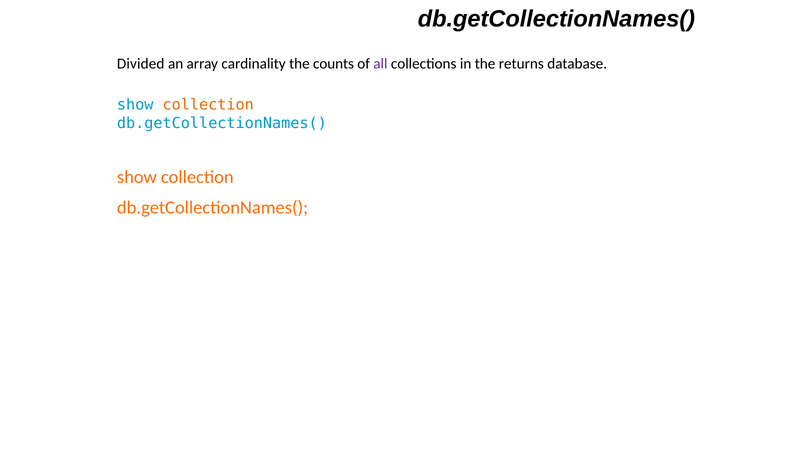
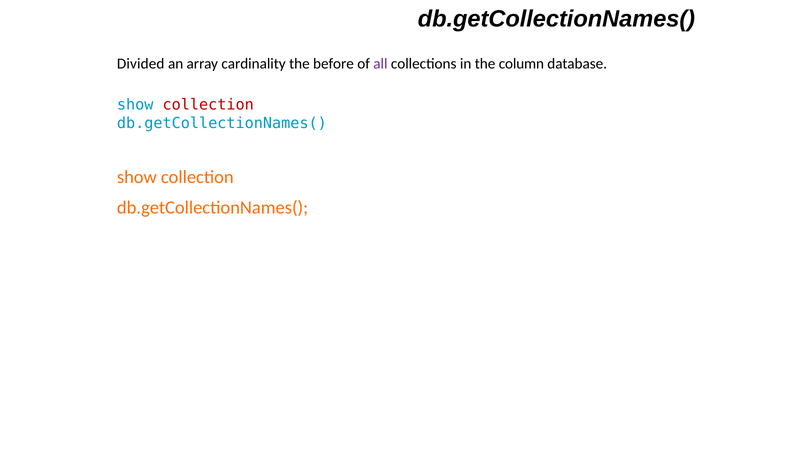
counts: counts -> before
returns: returns -> column
collection at (208, 105) colour: orange -> red
